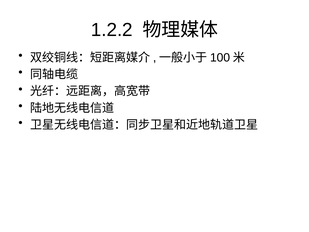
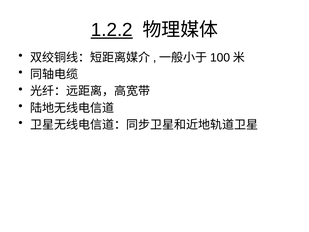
1.2.2 underline: none -> present
